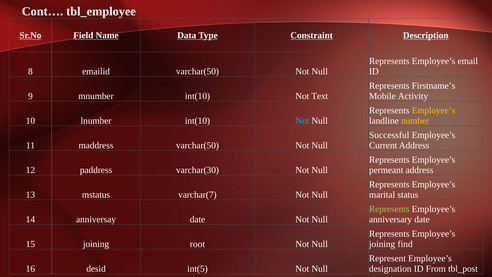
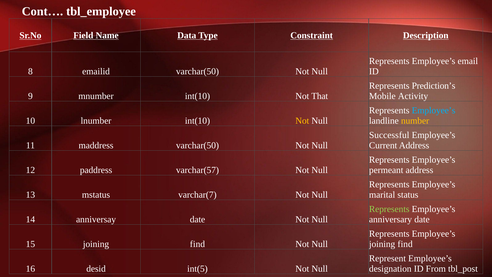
Firstname’s: Firstname’s -> Prediction’s
Text: Text -> That
Employee’s at (434, 111) colour: yellow -> light blue
Not at (302, 121) colour: light blue -> yellow
varchar(30: varchar(30 -> varchar(57
15 joining root: root -> find
